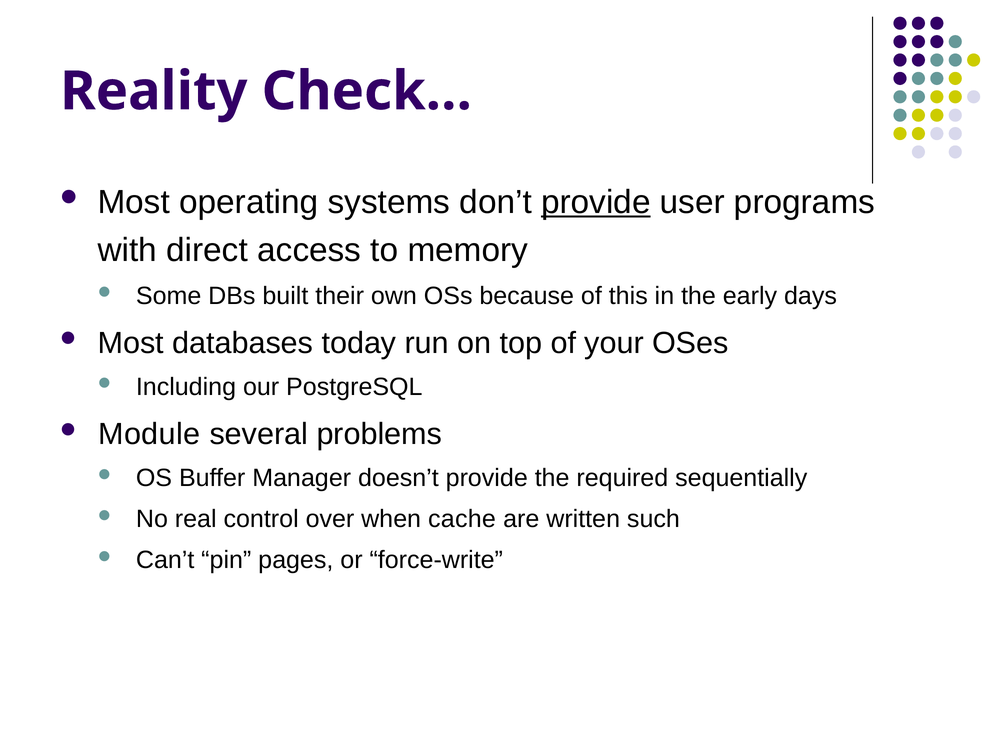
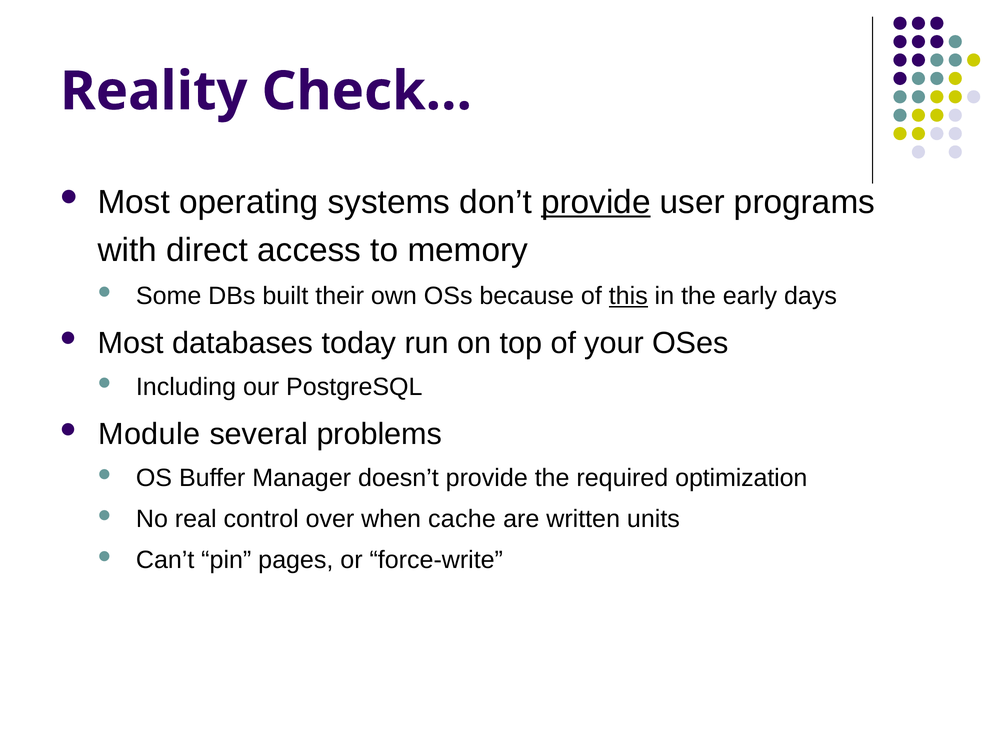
this underline: none -> present
sequentially: sequentially -> optimization
such: such -> units
